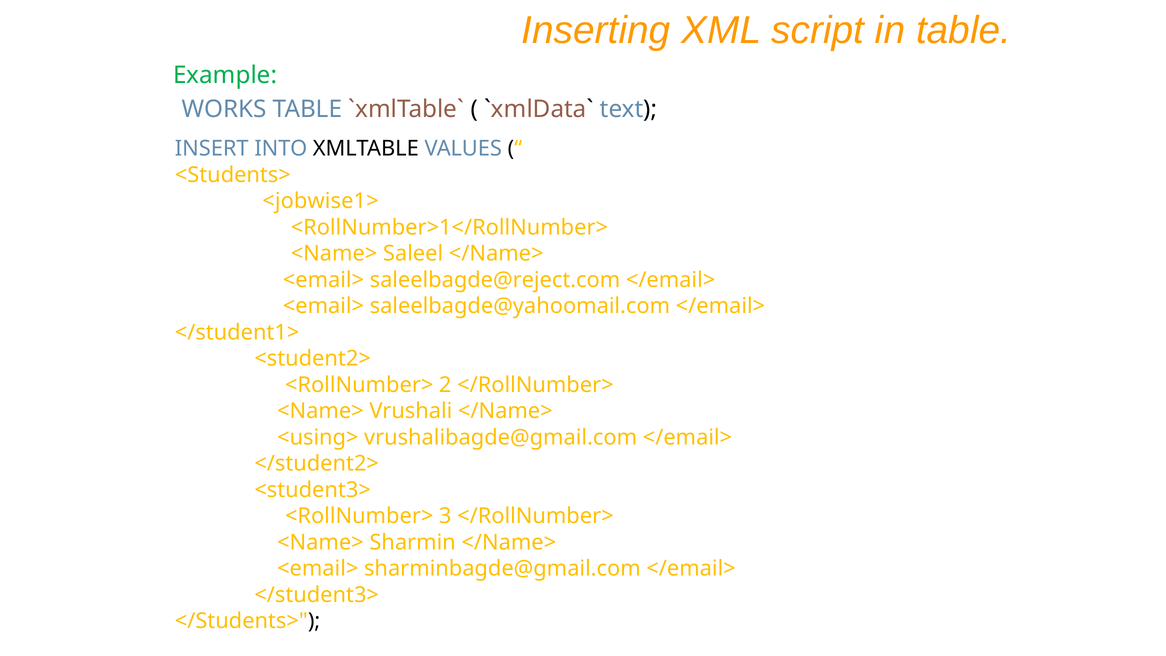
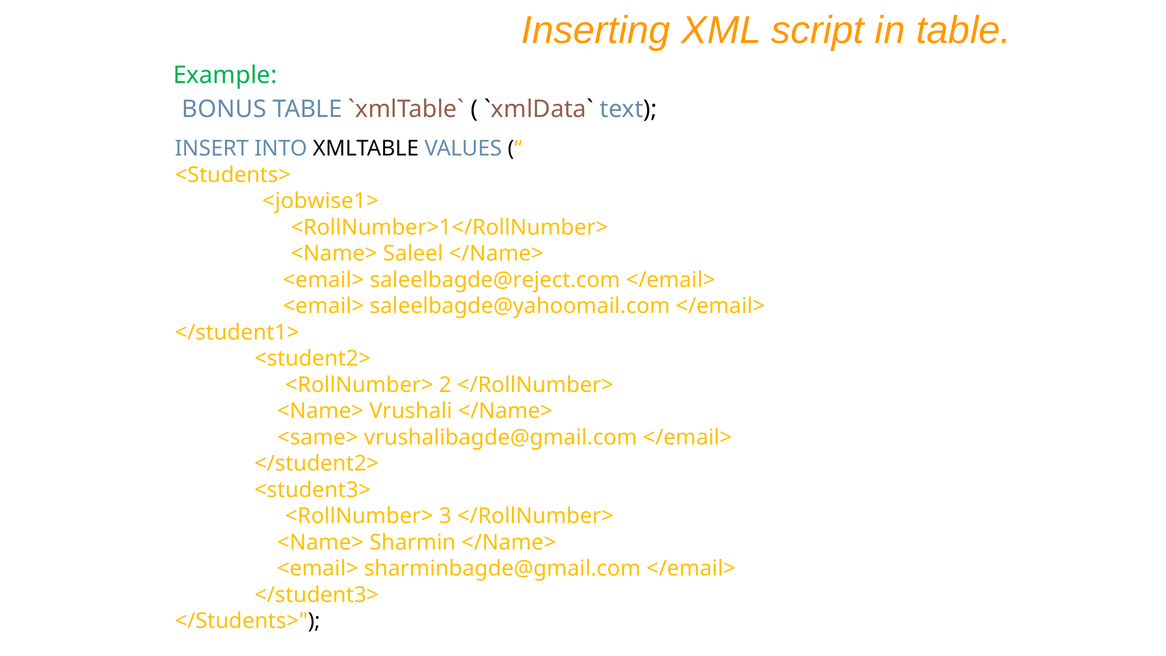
WORKS: WORKS -> BONUS
<using>: <using> -> <same>
